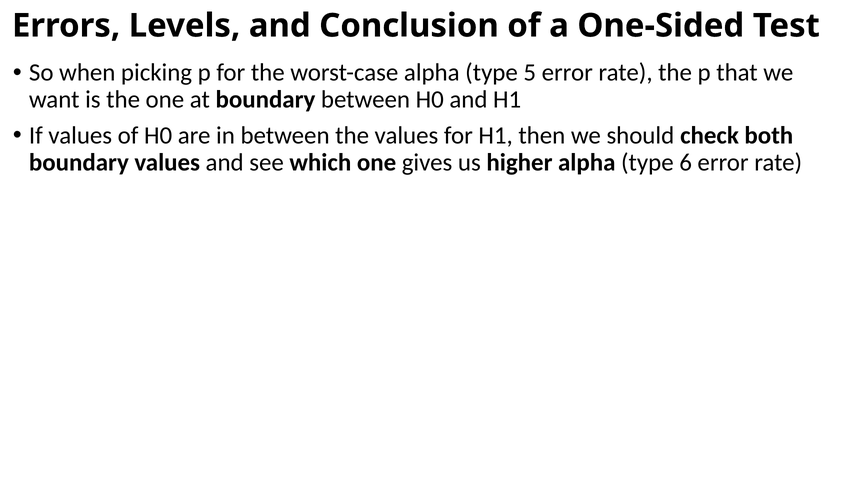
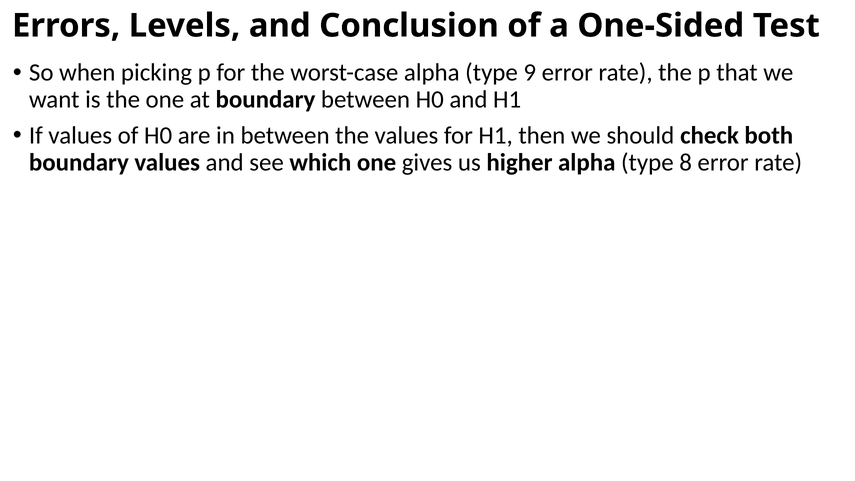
5: 5 -> 9
6: 6 -> 8
